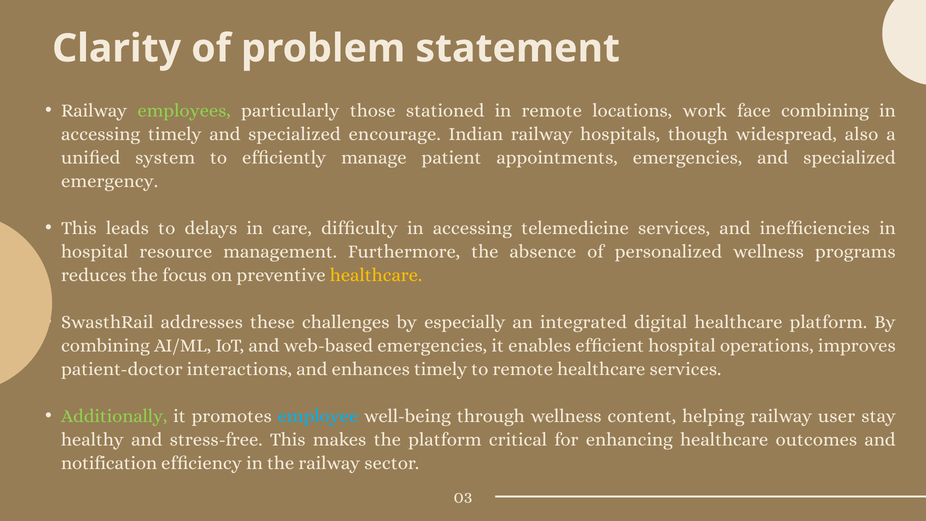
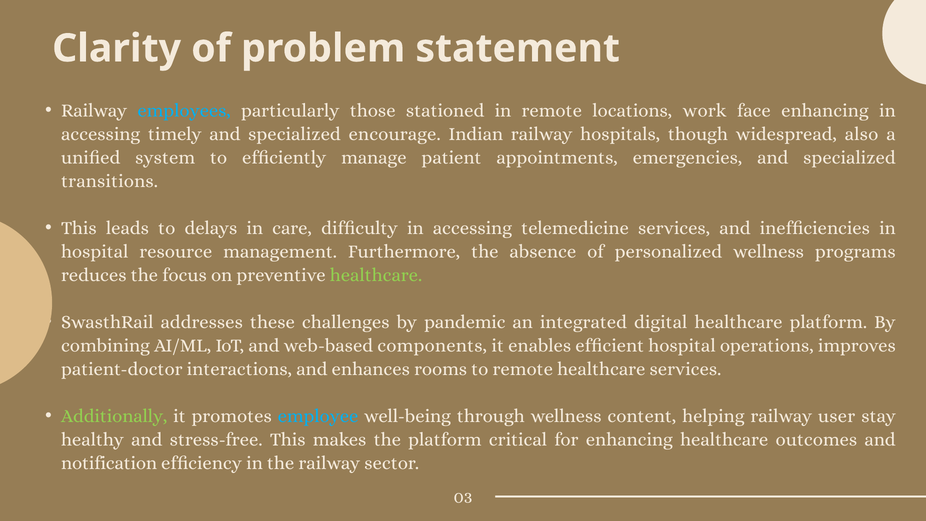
employees colour: light green -> light blue
face combining: combining -> enhancing
emergency: emergency -> transitions
healthcare at (376, 275) colour: yellow -> light green
especially: especially -> pandemic
web-based emergencies: emergencies -> components
enhances timely: timely -> rooms
